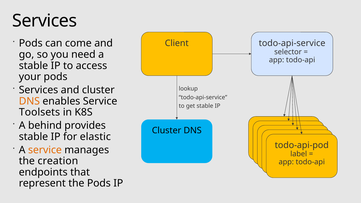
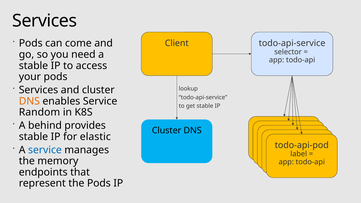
Toolsets: Toolsets -> Random
service at (45, 150) colour: orange -> blue
creation: creation -> memory
